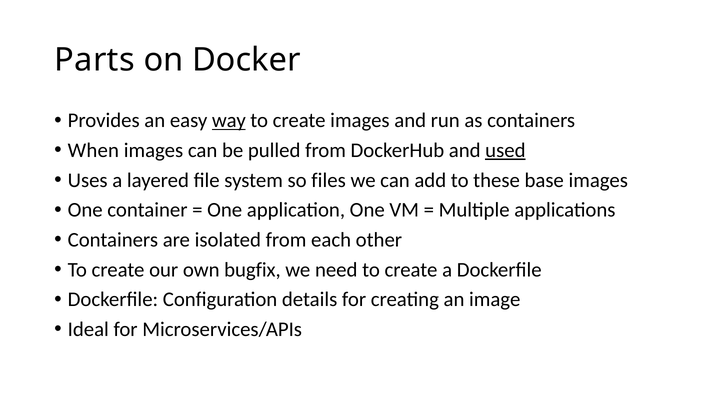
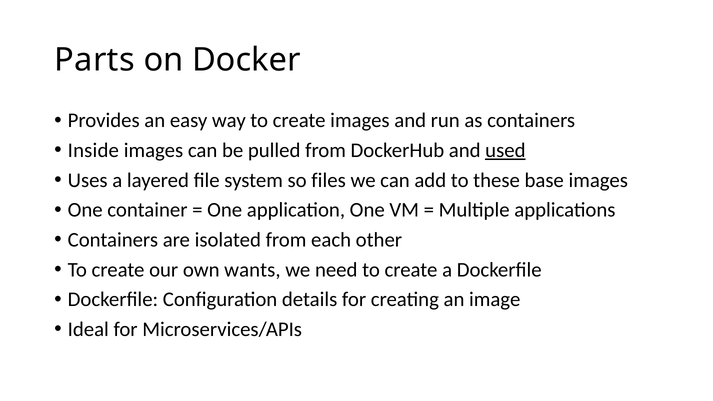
way underline: present -> none
When: When -> Inside
bugfix: bugfix -> wants
